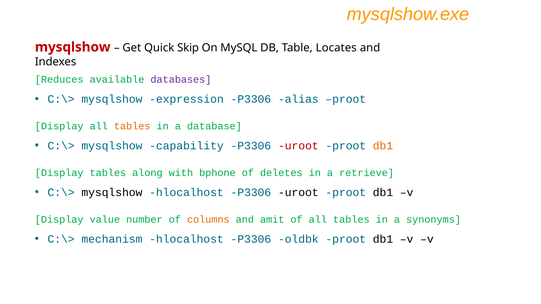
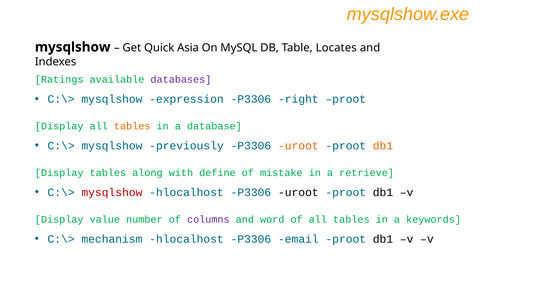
mysqlshow at (73, 47) colour: red -> black
Skip: Skip -> Asia
Reduces: Reduces -> Ratings
alias: alias -> right
capability: capability -> previously
uroot at (298, 146) colour: red -> orange
bphone: bphone -> define
deletes: deletes -> mistake
mysqlshow at (112, 193) colour: black -> red
columns colour: orange -> purple
amit: amit -> word
synonyms: synonyms -> keywords
oldbk: oldbk -> email
